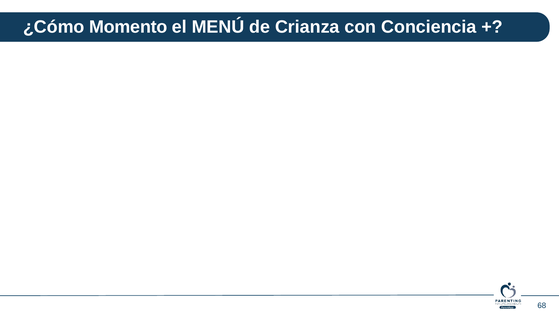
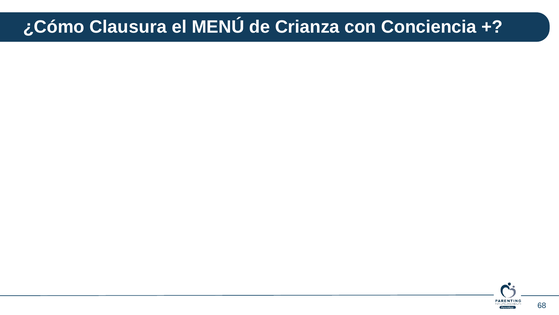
Momento: Momento -> Clausura
